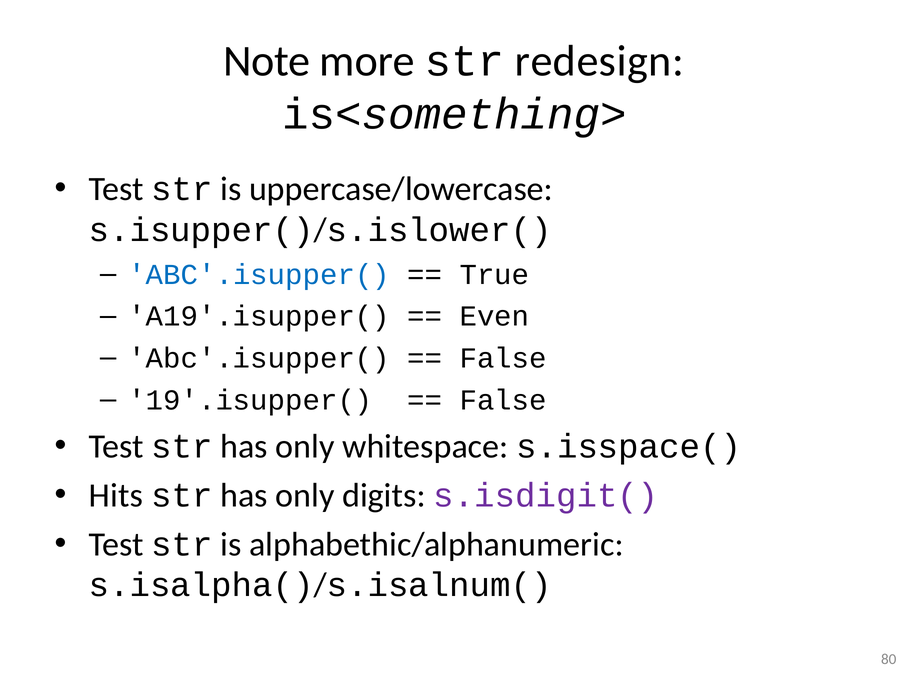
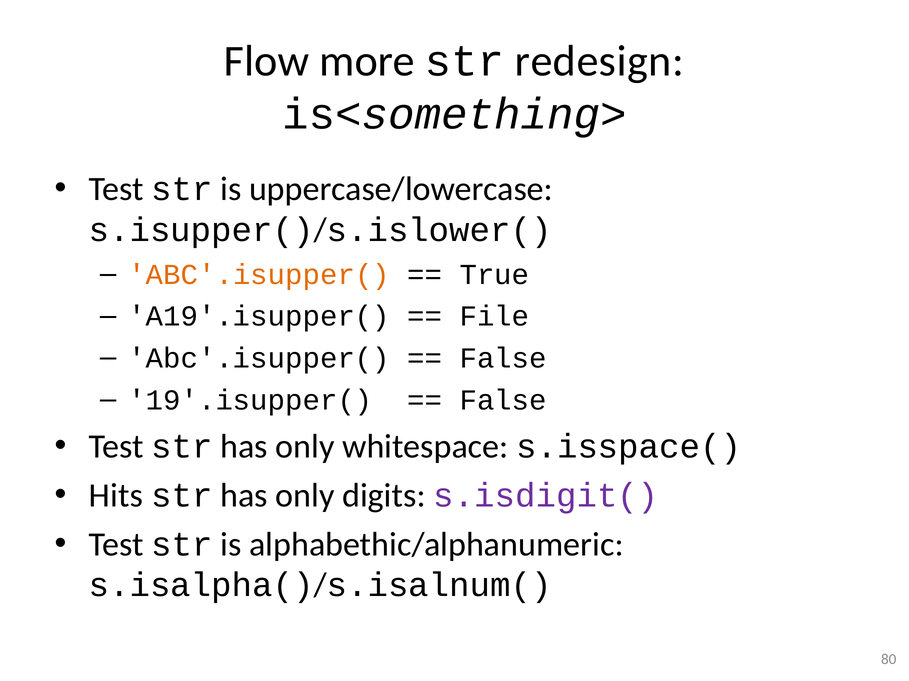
Note: Note -> Flow
ABC'.isupper( at (259, 275) colour: blue -> orange
Even: Even -> File
